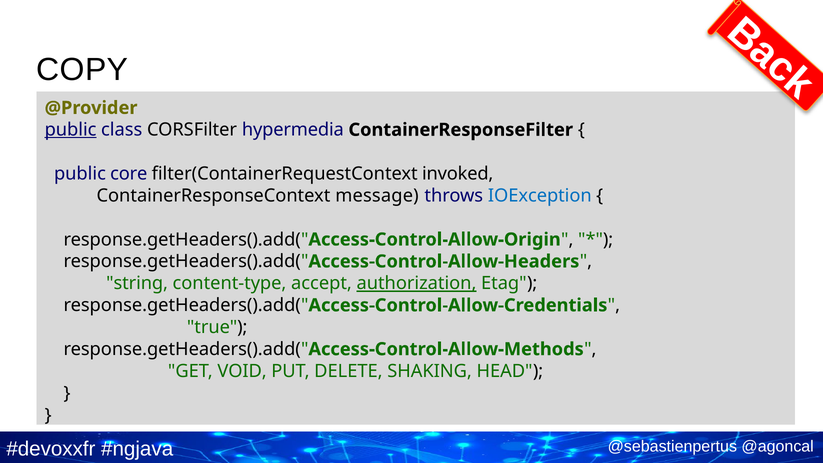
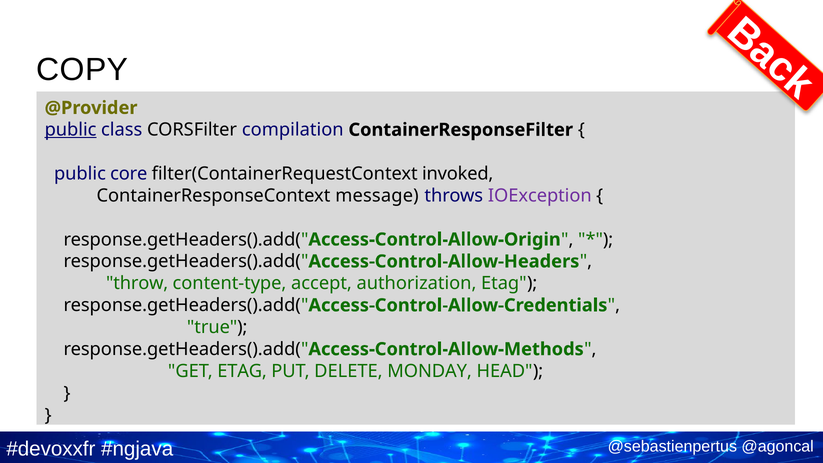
hypermedia: hypermedia -> compilation
IOException colour: blue -> purple
string: string -> throw
authorization underline: present -> none
GET VOID: VOID -> ETAG
SHAKING: SHAKING -> MONDAY
